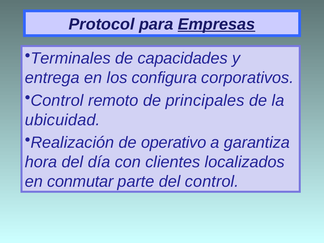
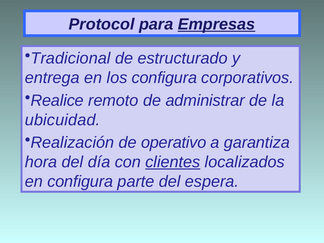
Terminales: Terminales -> Tradicional
capacidades: capacidades -> estructurado
Control at (57, 100): Control -> Realice
principales: principales -> administrar
clientes underline: none -> present
en conmutar: conmutar -> configura
del control: control -> espera
